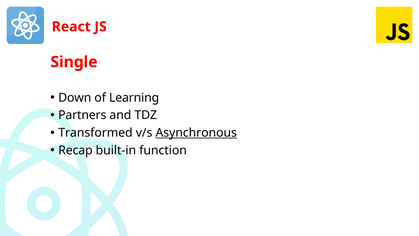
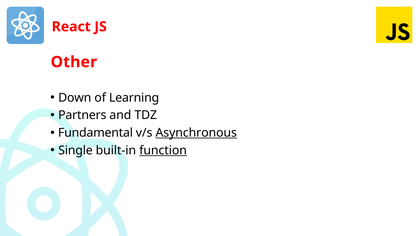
Single: Single -> Other
Transformed: Transformed -> Fundamental
Recap: Recap -> Single
function underline: none -> present
